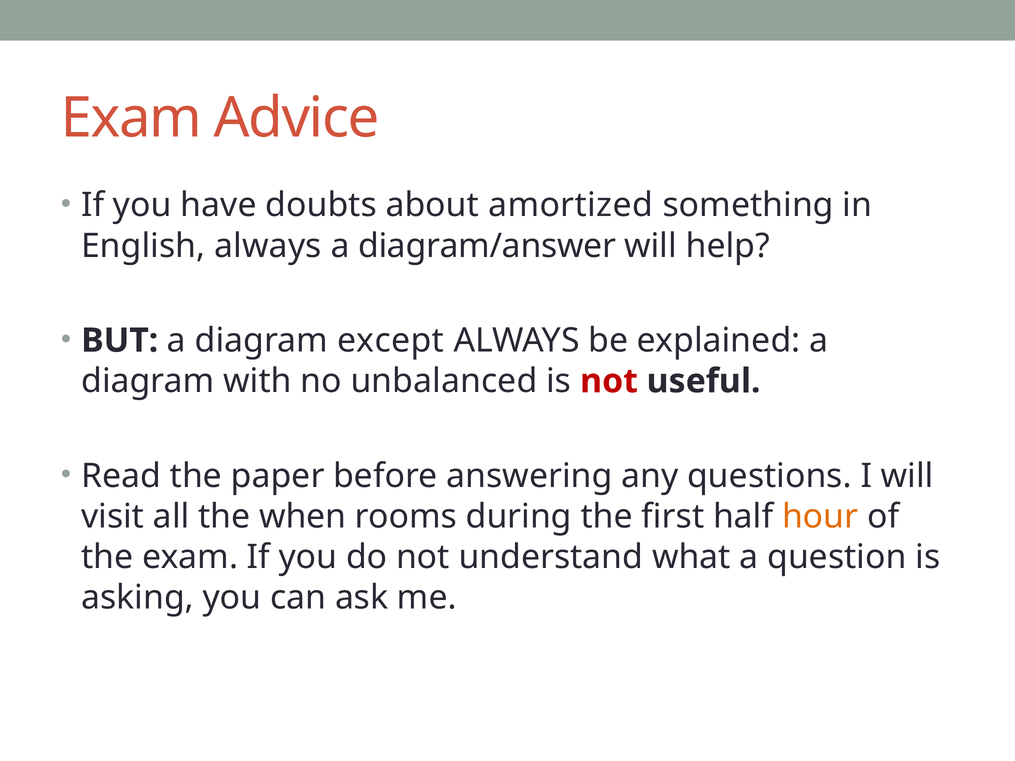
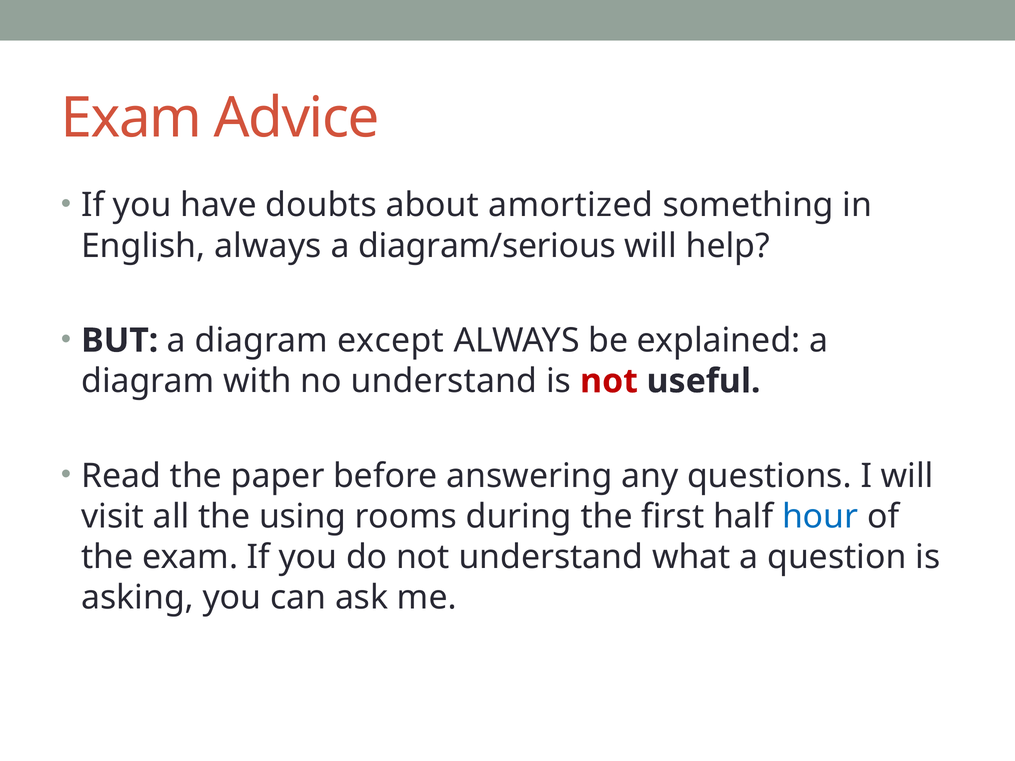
diagram/answer: diagram/answer -> diagram/serious
no unbalanced: unbalanced -> understand
when: when -> using
hour colour: orange -> blue
